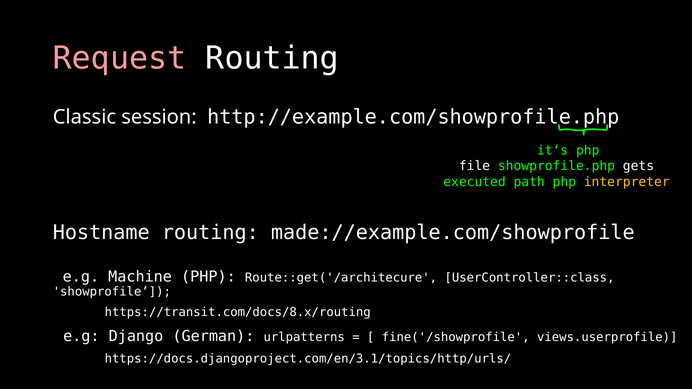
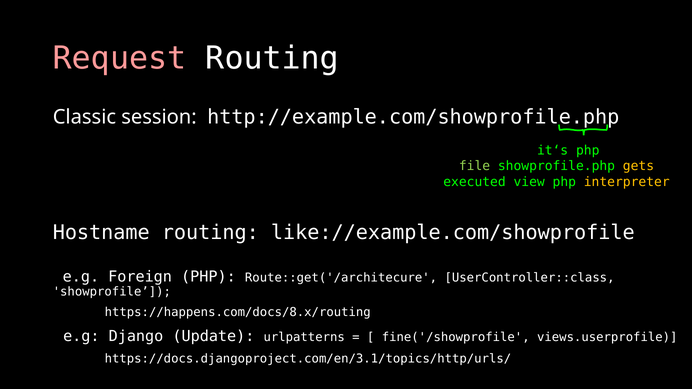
file colour: white -> light green
gets colour: white -> yellow
path: path -> view
made://example.com/showprofile: made://example.com/showprofile -> like://example.com/showprofile
Machine: Machine -> Foreign
https://transit.com/docs/8.x/routing: https://transit.com/docs/8.x/routing -> https://happens.com/docs/8.x/routing
German: German -> Update
